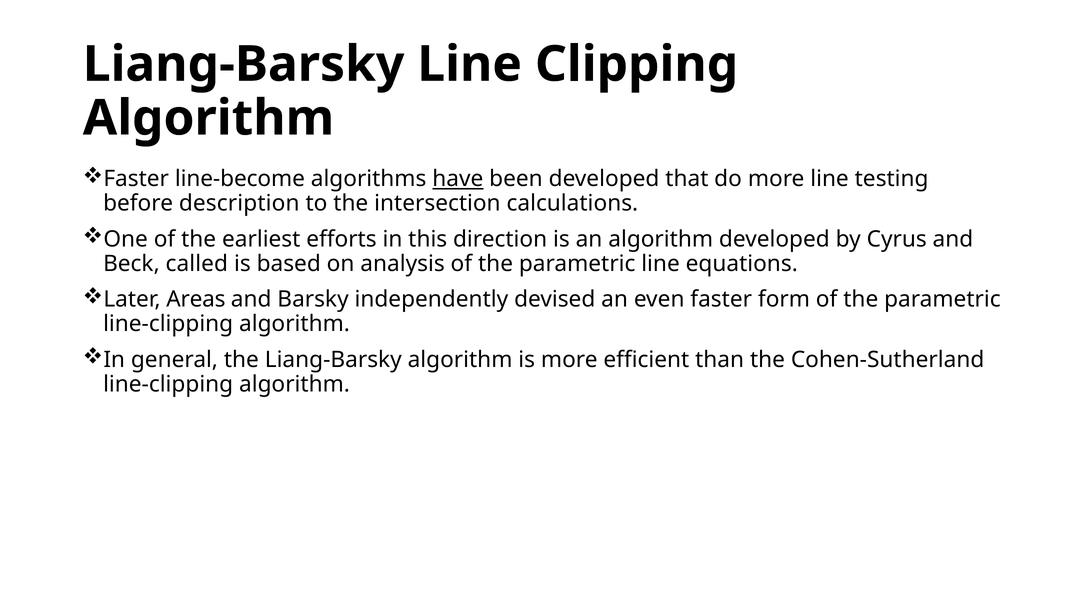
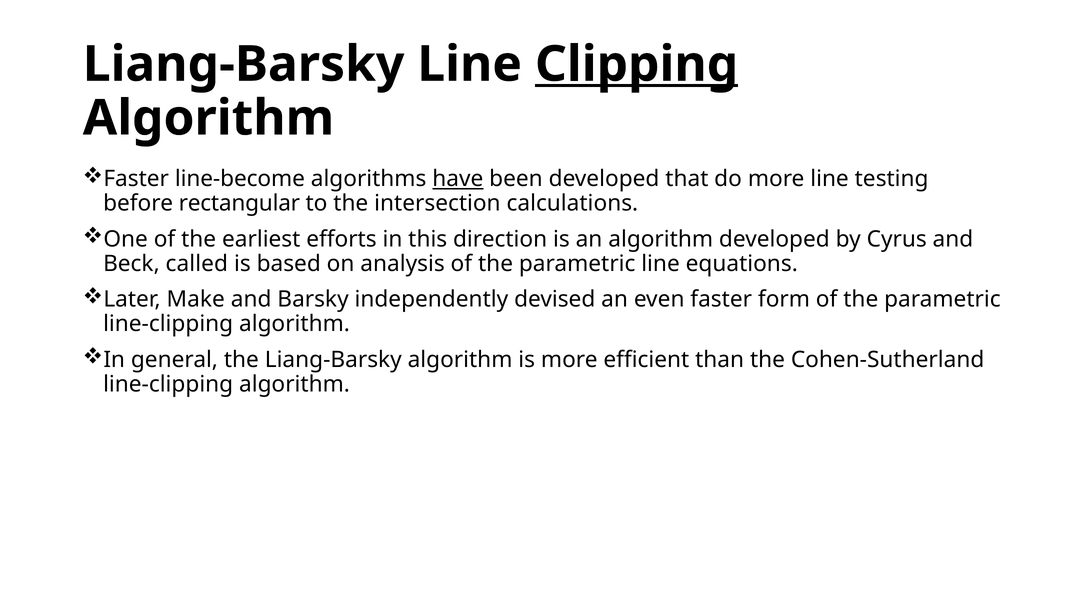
Clipping underline: none -> present
description: description -> rectangular
Areas: Areas -> Make
